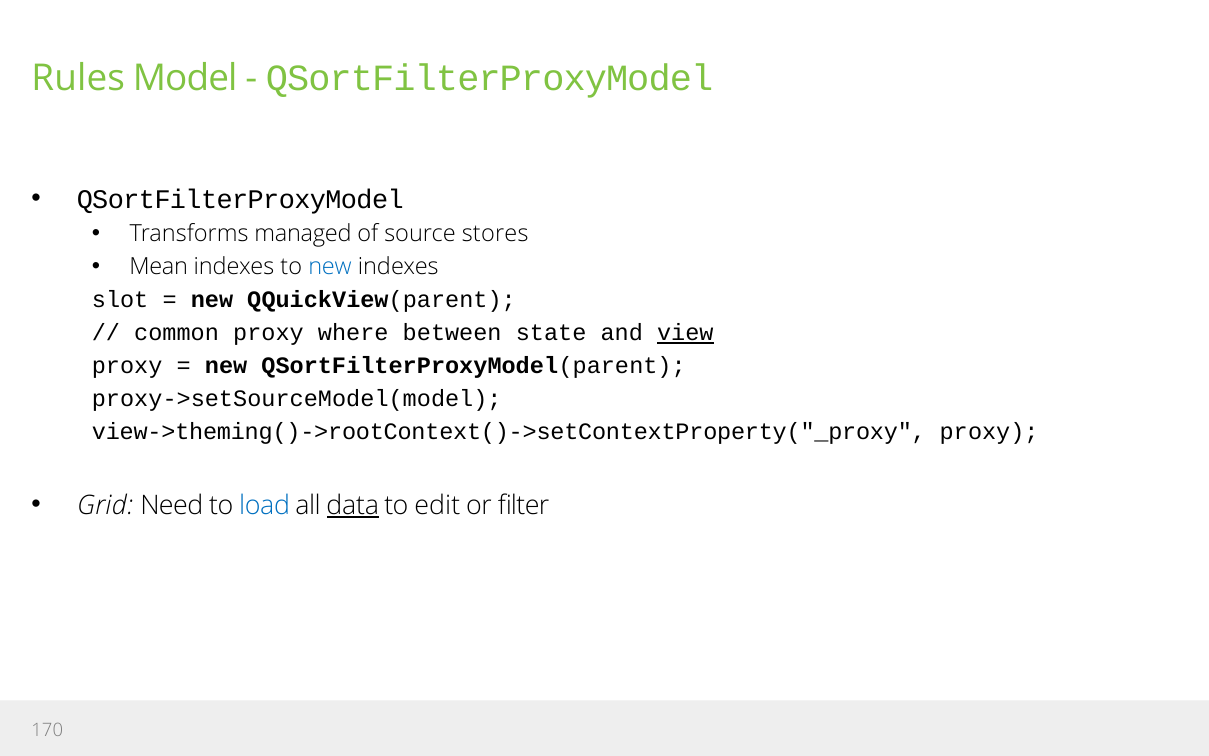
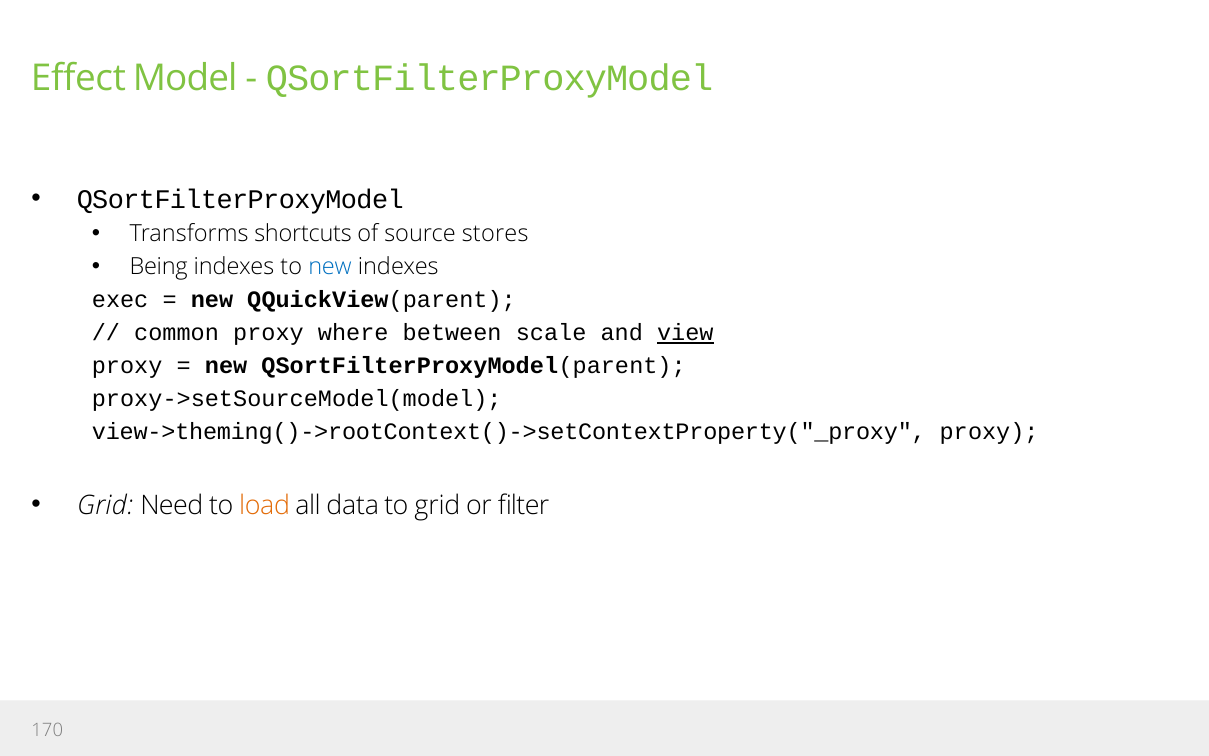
Rules: Rules -> Effect
managed: managed -> shortcuts
Mean: Mean -> Being
slot: slot -> exec
state: state -> scale
load colour: blue -> orange
data underline: present -> none
to edit: edit -> grid
